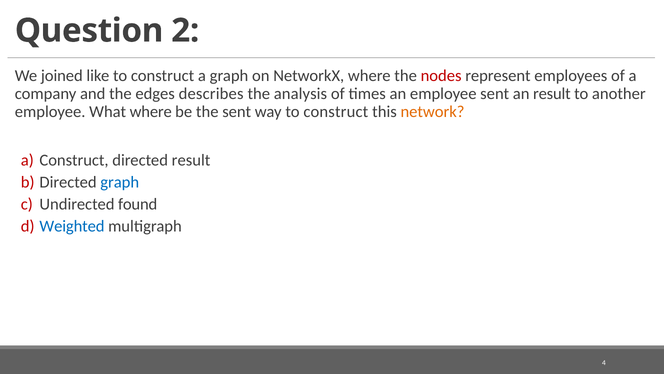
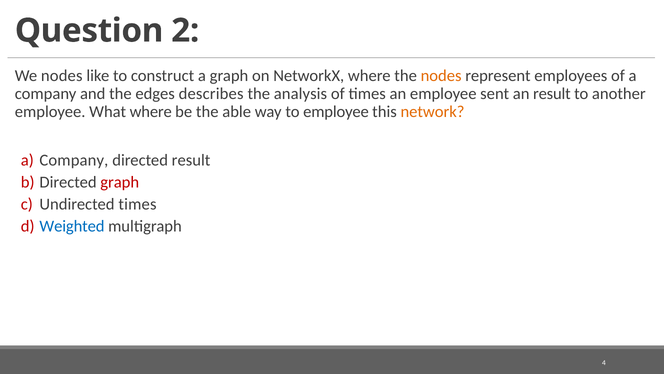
We joined: joined -> nodes
nodes at (441, 76) colour: red -> orange
the sent: sent -> able
way to construct: construct -> employee
Construct at (74, 160): Construct -> Company
graph at (120, 182) colour: blue -> red
Undirected found: found -> times
